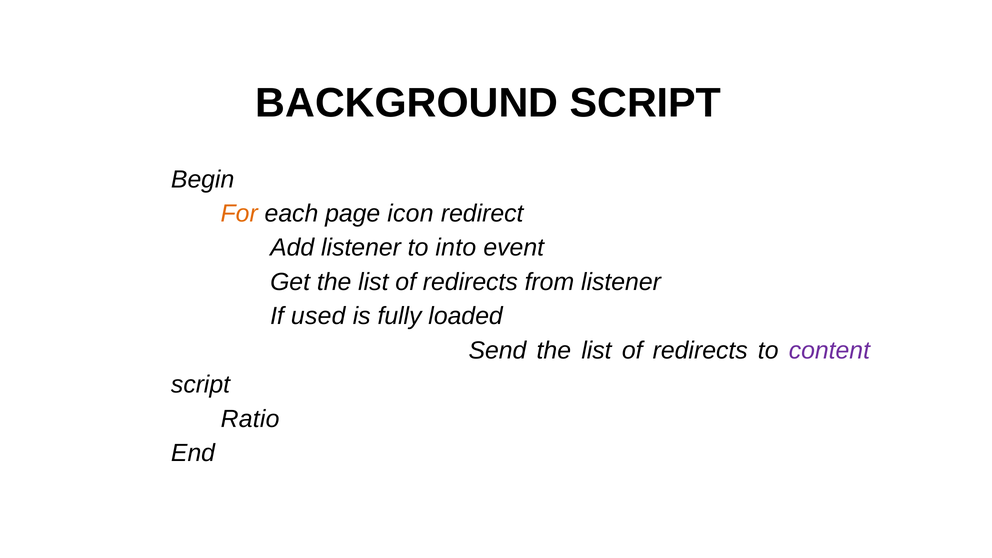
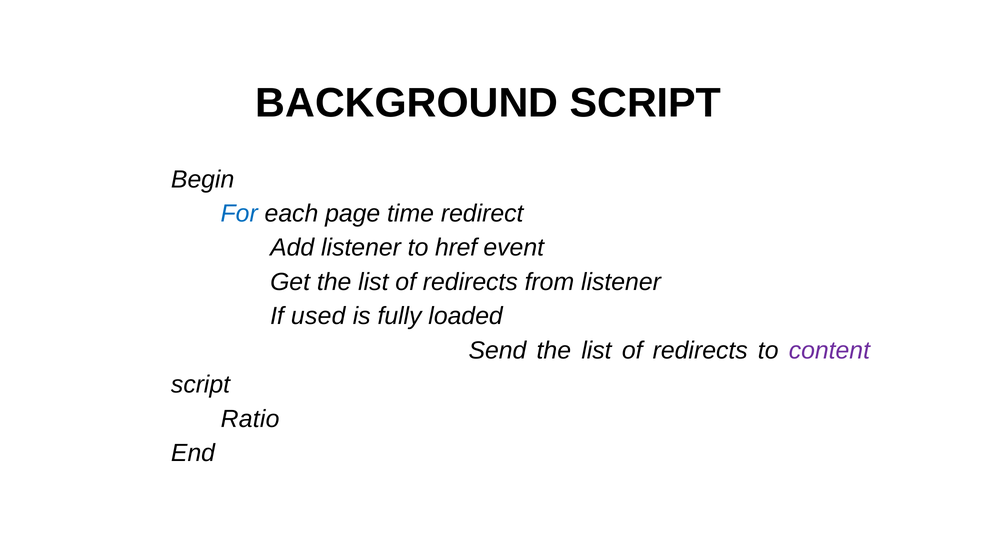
For colour: orange -> blue
icon: icon -> time
into: into -> href
